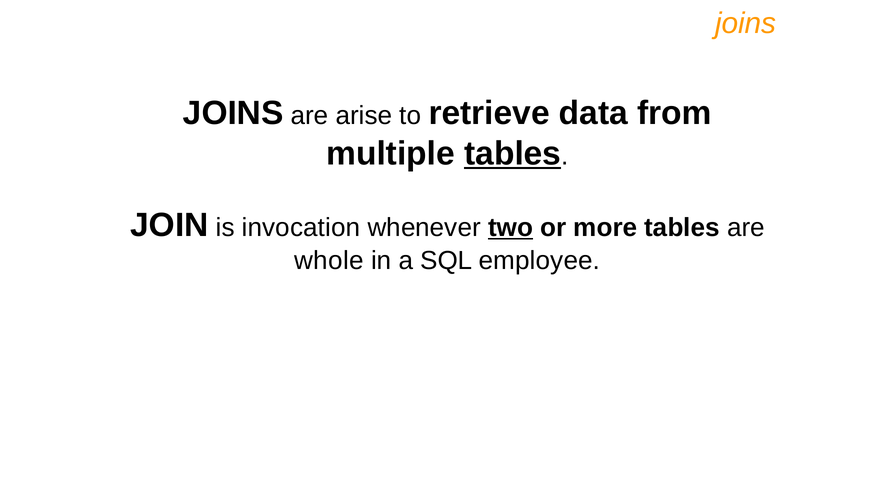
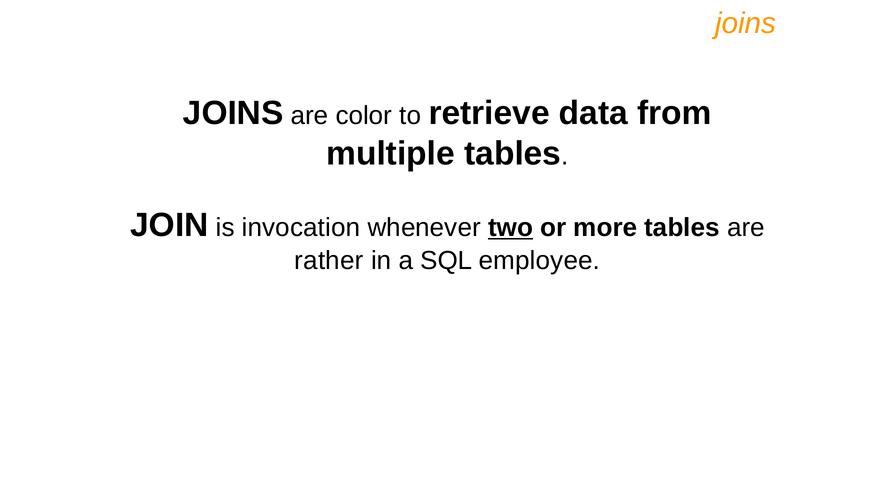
arise: arise -> color
tables at (513, 153) underline: present -> none
whole: whole -> rather
